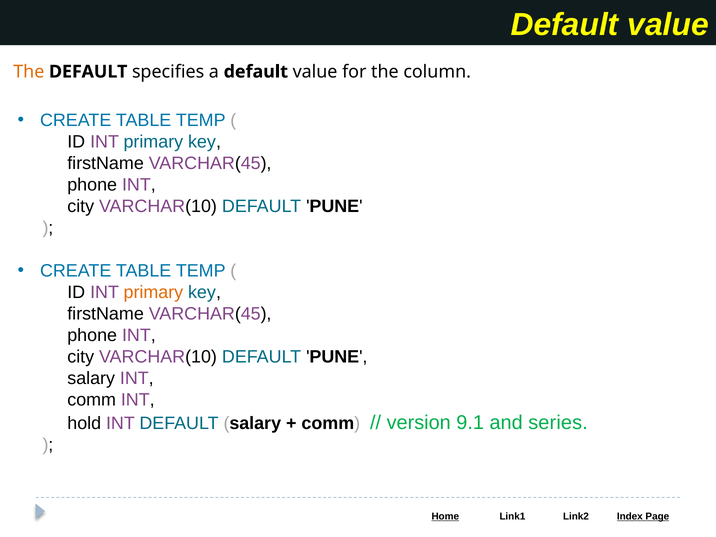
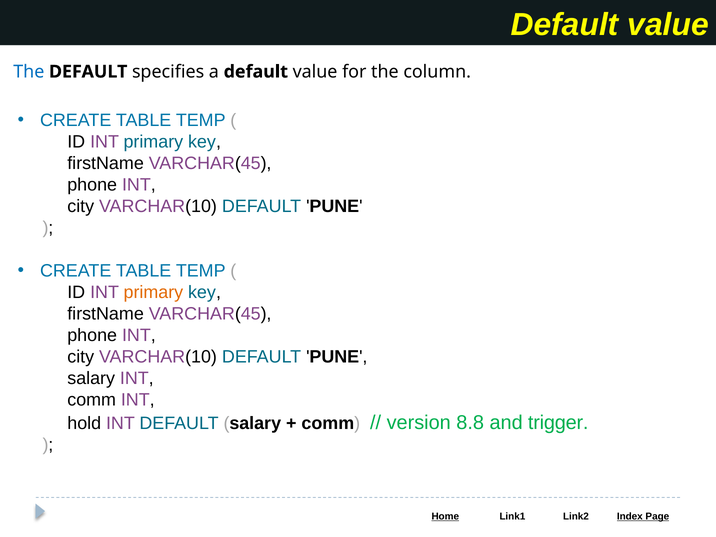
The at (29, 72) colour: orange -> blue
9.1: 9.1 -> 8.8
series: series -> trigger
